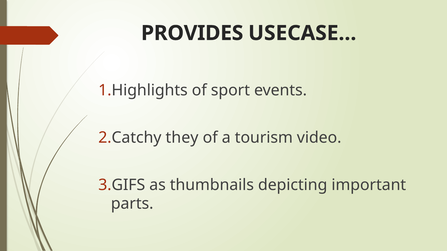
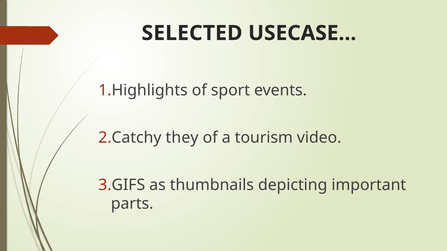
PROVIDES: PROVIDES -> SELECTED
